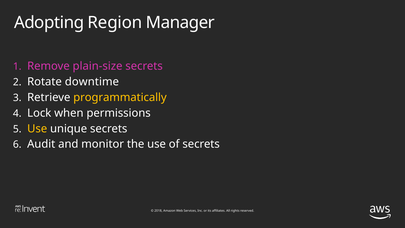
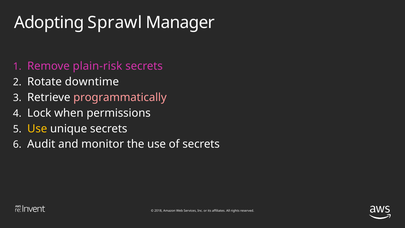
Region: Region -> Sprawl
plain-size: plain-size -> plain-risk
programmatically colour: yellow -> pink
